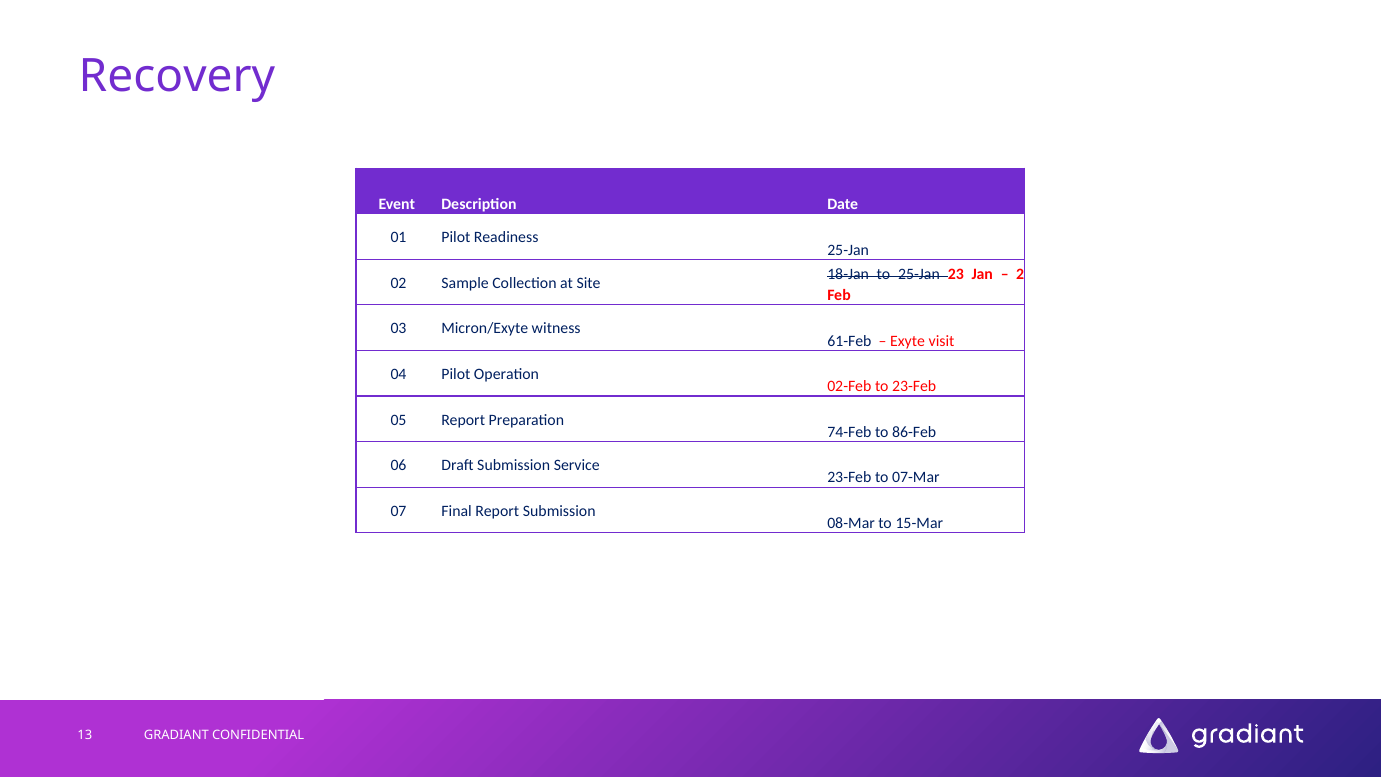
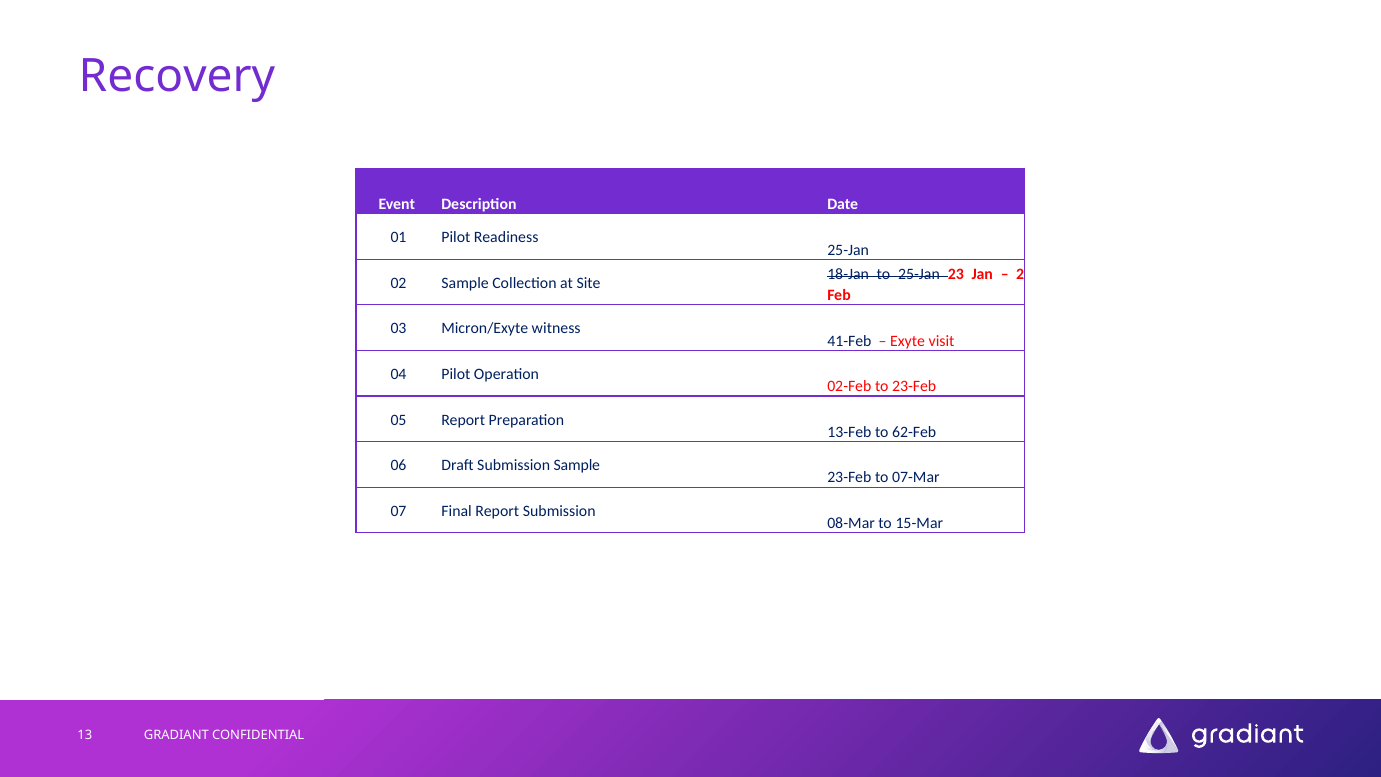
61-Feb: 61-Feb -> 41-Feb
74-Feb: 74-Feb -> 13-Feb
86-Feb: 86-Feb -> 62-Feb
Submission Service: Service -> Sample
